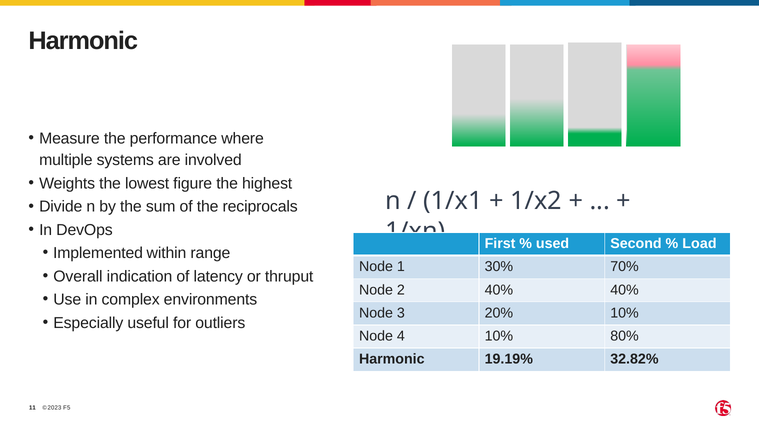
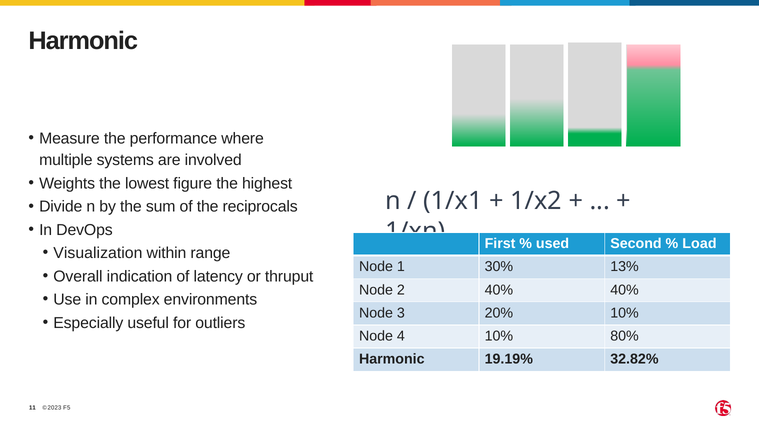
Implemented: Implemented -> Visualization
70%: 70% -> 13%
